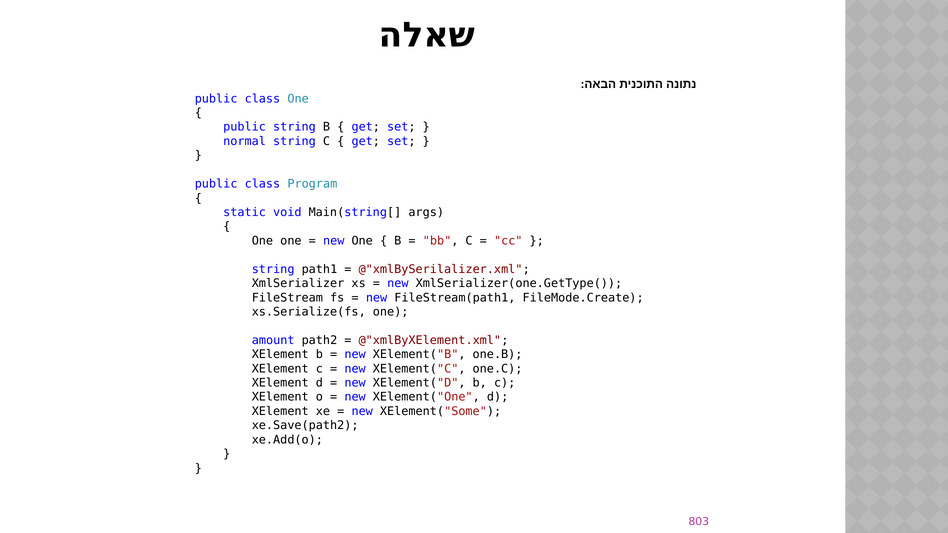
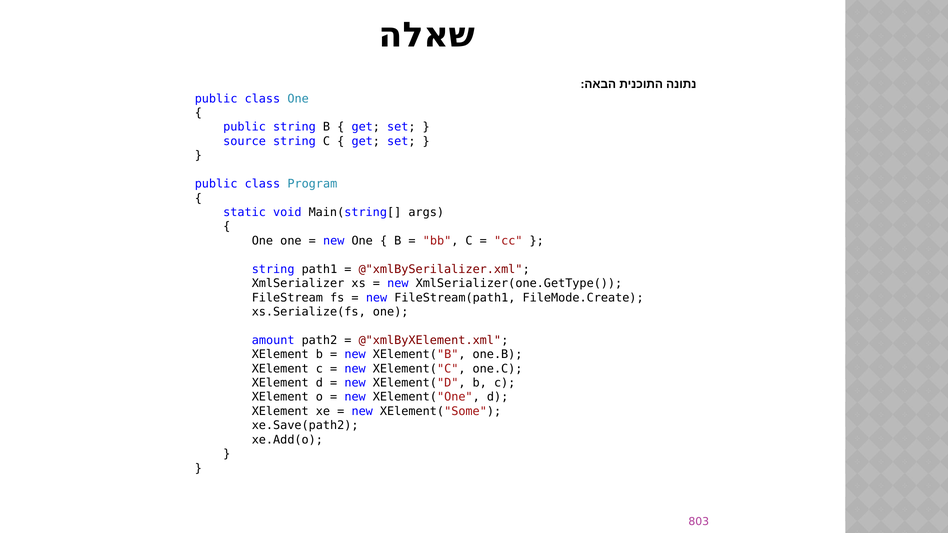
normal: normal -> source
